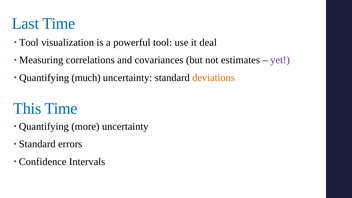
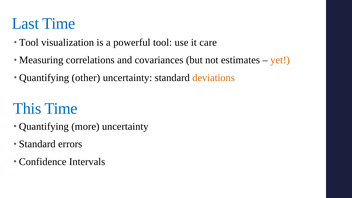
deal: deal -> care
yet colour: purple -> orange
much: much -> other
